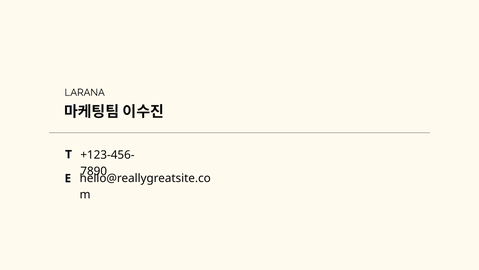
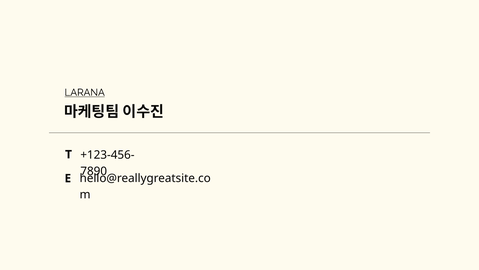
LARANA underline: none -> present
